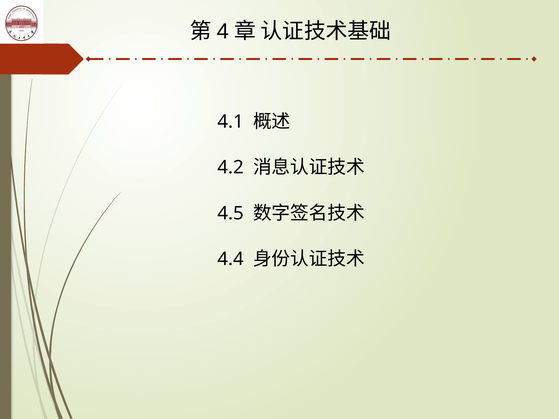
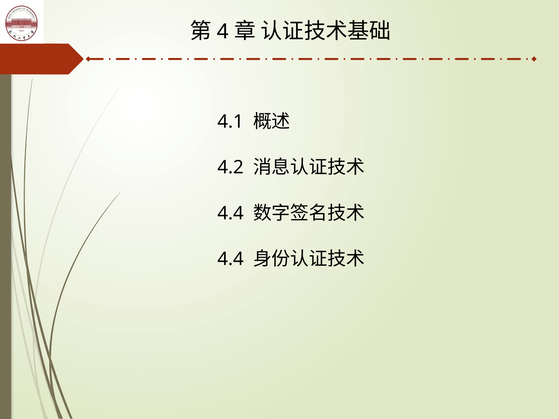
4.5 at (231, 213): 4.5 -> 4.4
